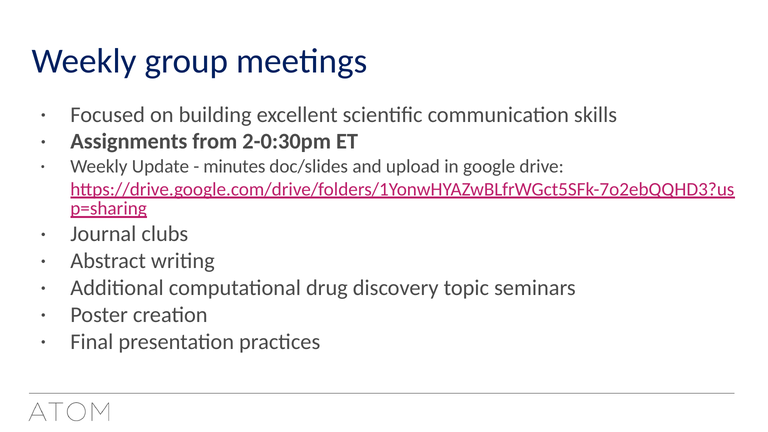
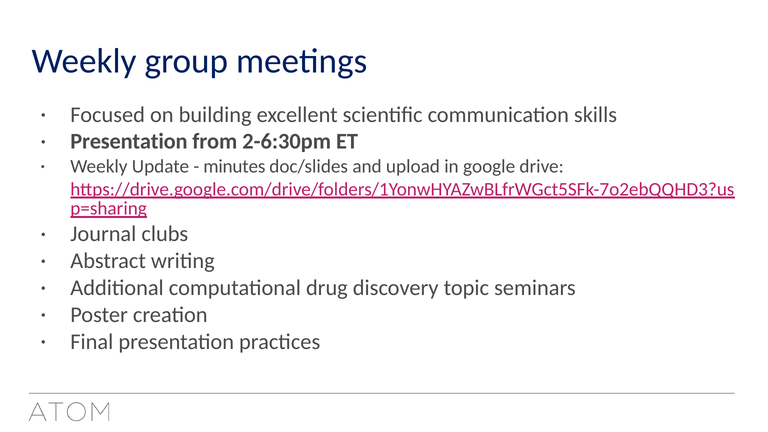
Assignments at (129, 142): Assignments -> Presentation
2-0:30pm: 2-0:30pm -> 2-6:30pm
